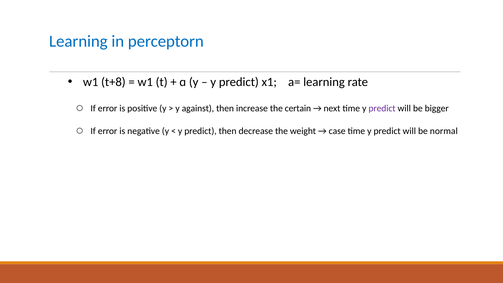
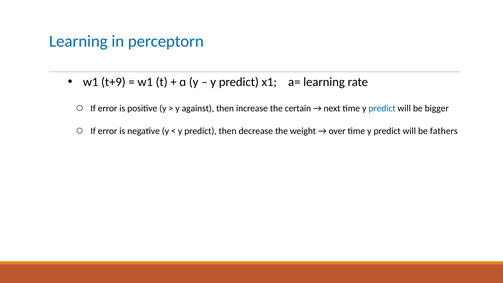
t+8: t+8 -> t+9
predict at (382, 108) colour: purple -> blue
case: case -> over
normal: normal -> fathers
